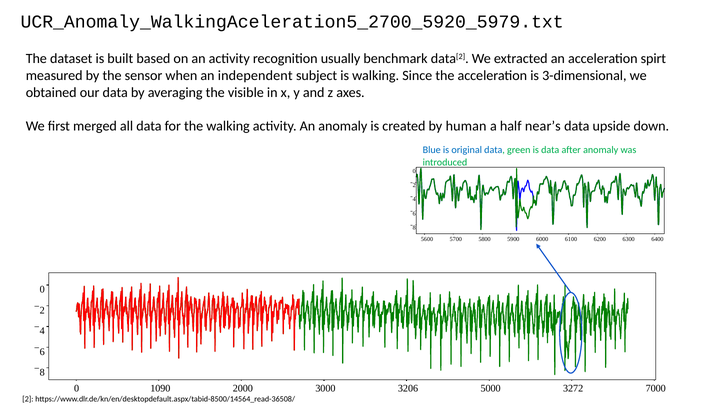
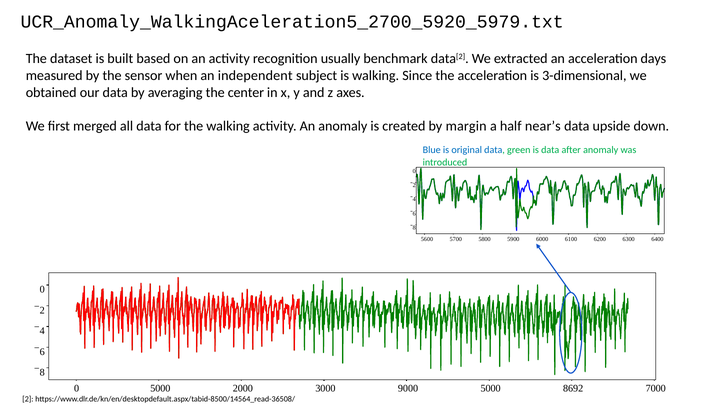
spirt: spirt -> days
visible: visible -> center
human: human -> margin
0 1090: 1090 -> 5000
3206: 3206 -> 9000
3272: 3272 -> 8692
